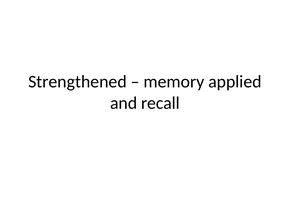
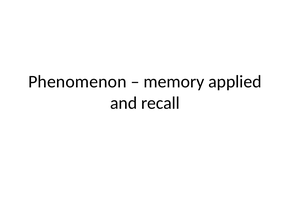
Strengthened: Strengthened -> Phenomenon
